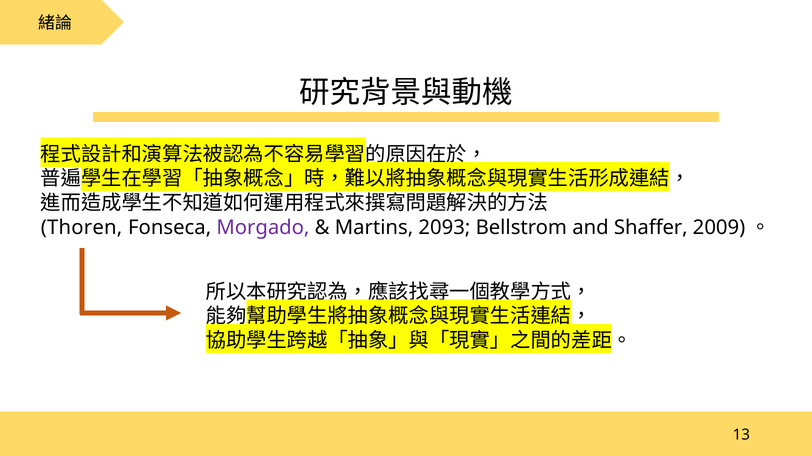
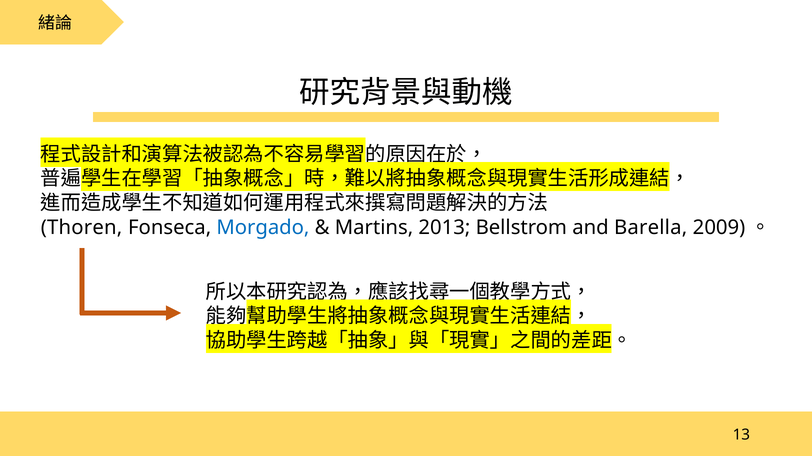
Morgado colour: purple -> blue
2093: 2093 -> 2013
Shaffer: Shaffer -> Barella
